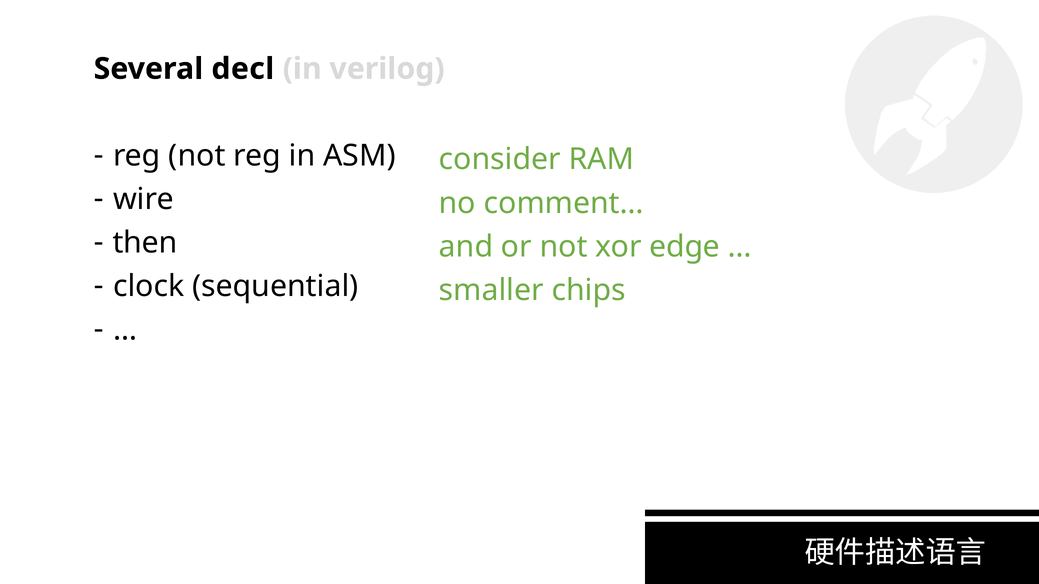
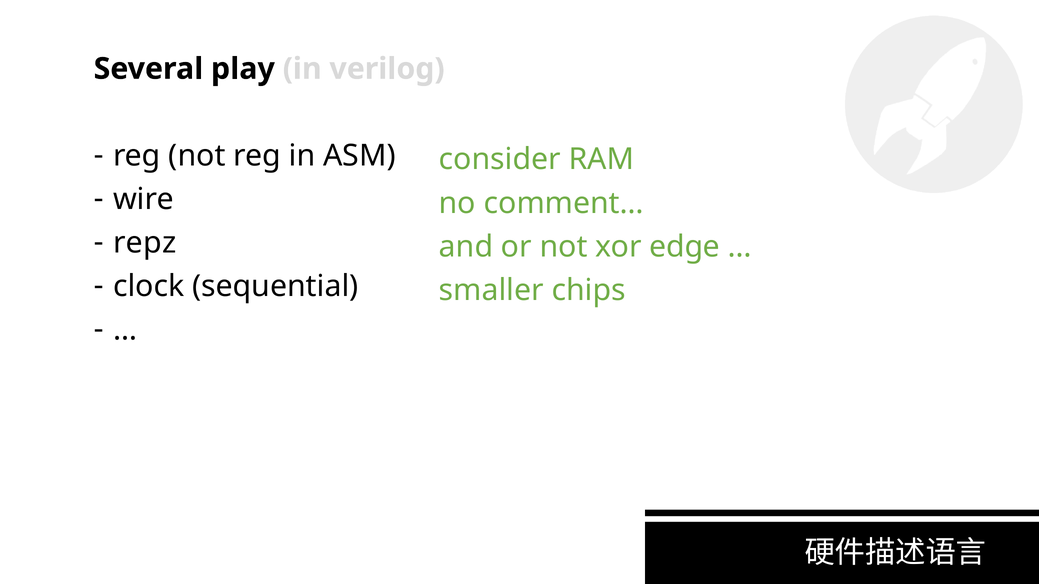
decl: decl -> play
then: then -> repz
